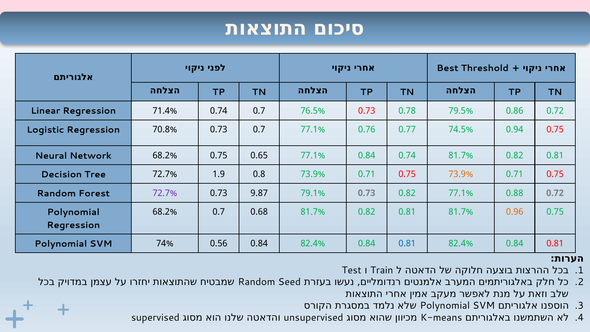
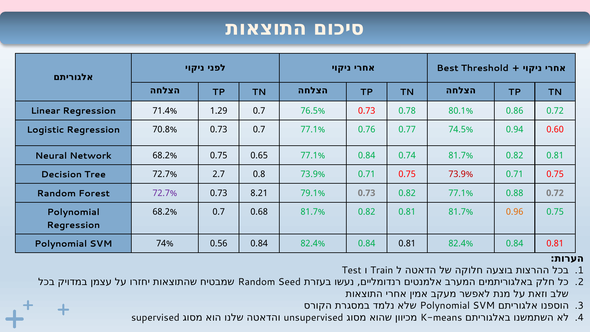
71.4% 0.74: 0.74 -> 1.29
79.5%: 79.5% -> 80.1%
0.94 0.75: 0.75 -> 0.60
1.9: 1.9 -> 2.7
73.9% at (461, 174) colour: orange -> red
9.87: 9.87 -> 8.21
0.81 at (407, 244) colour: blue -> black
